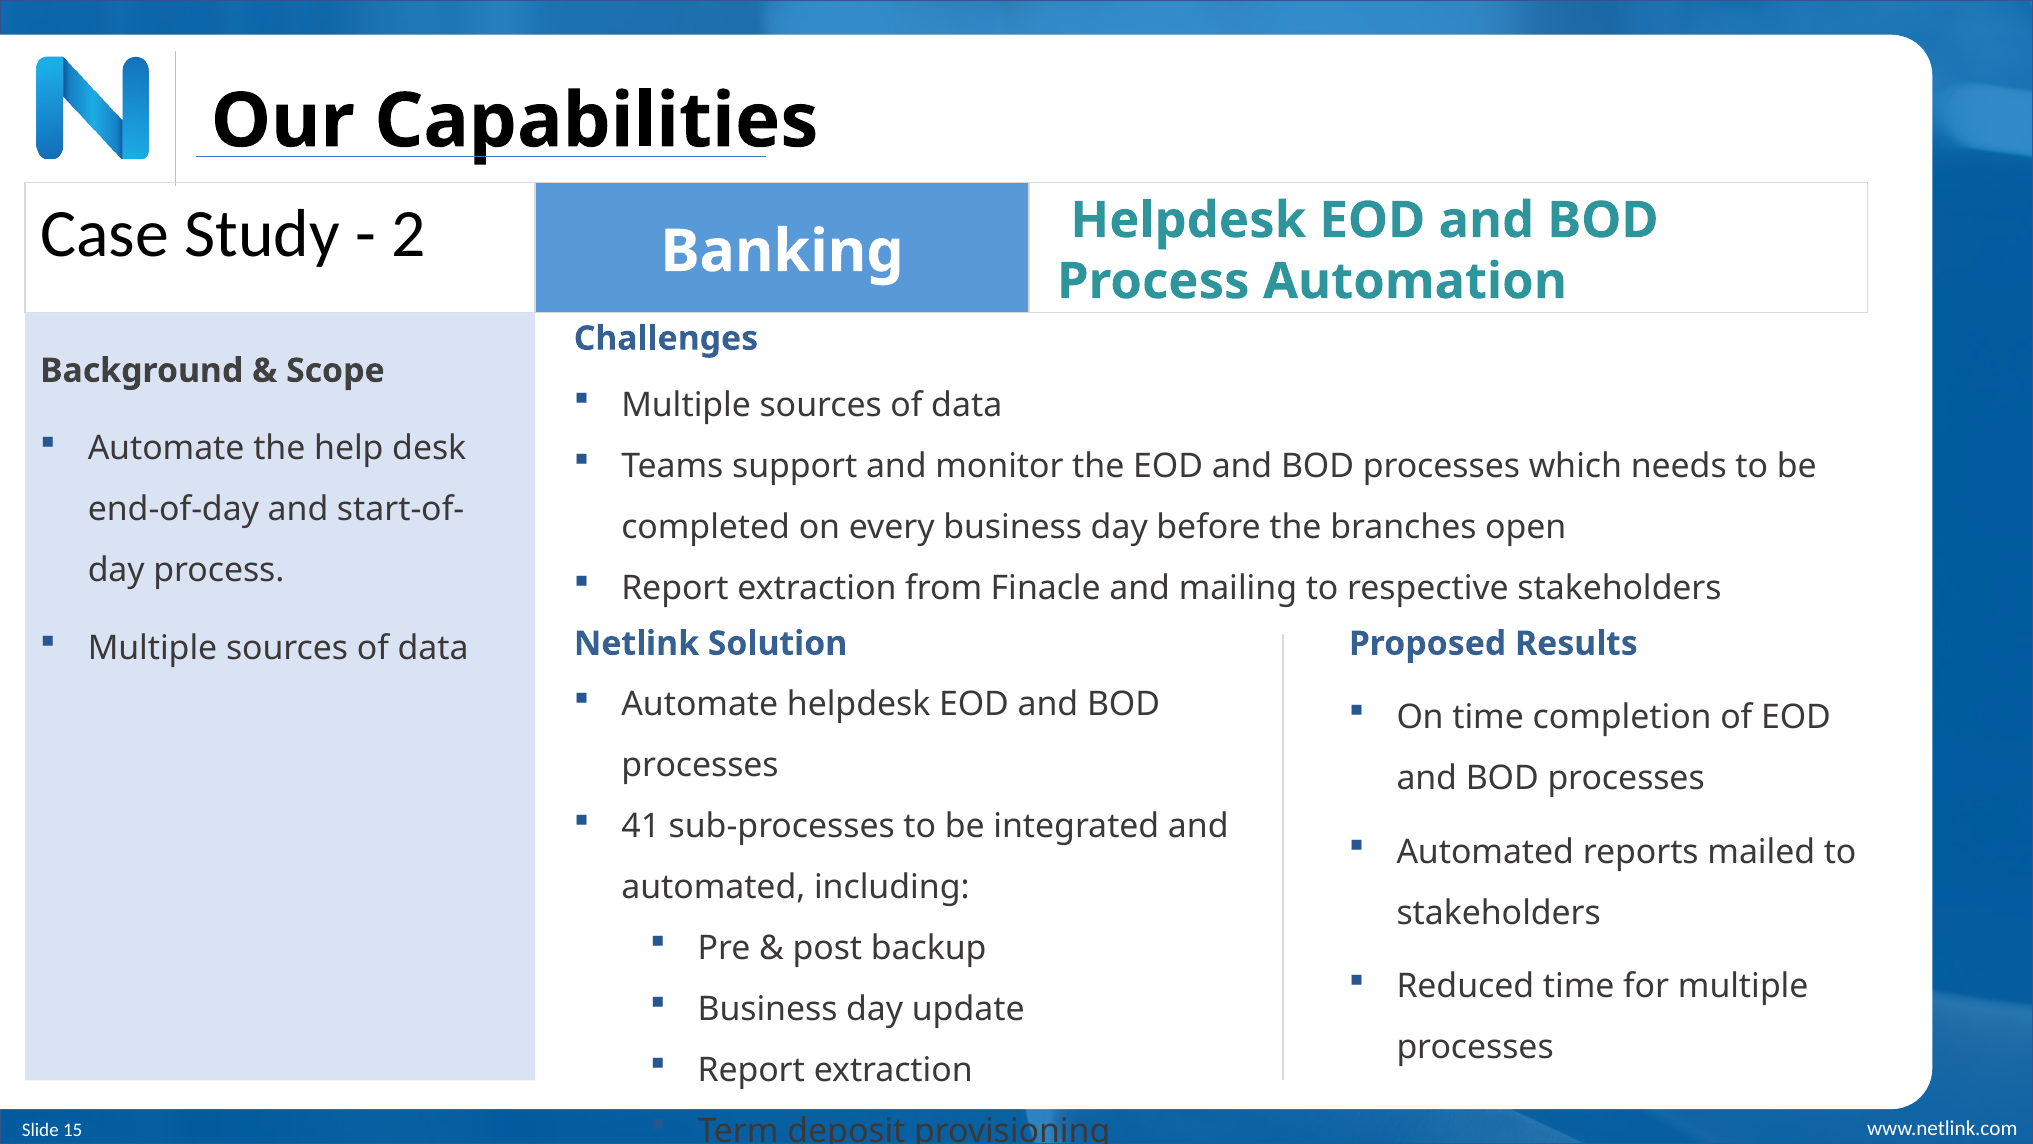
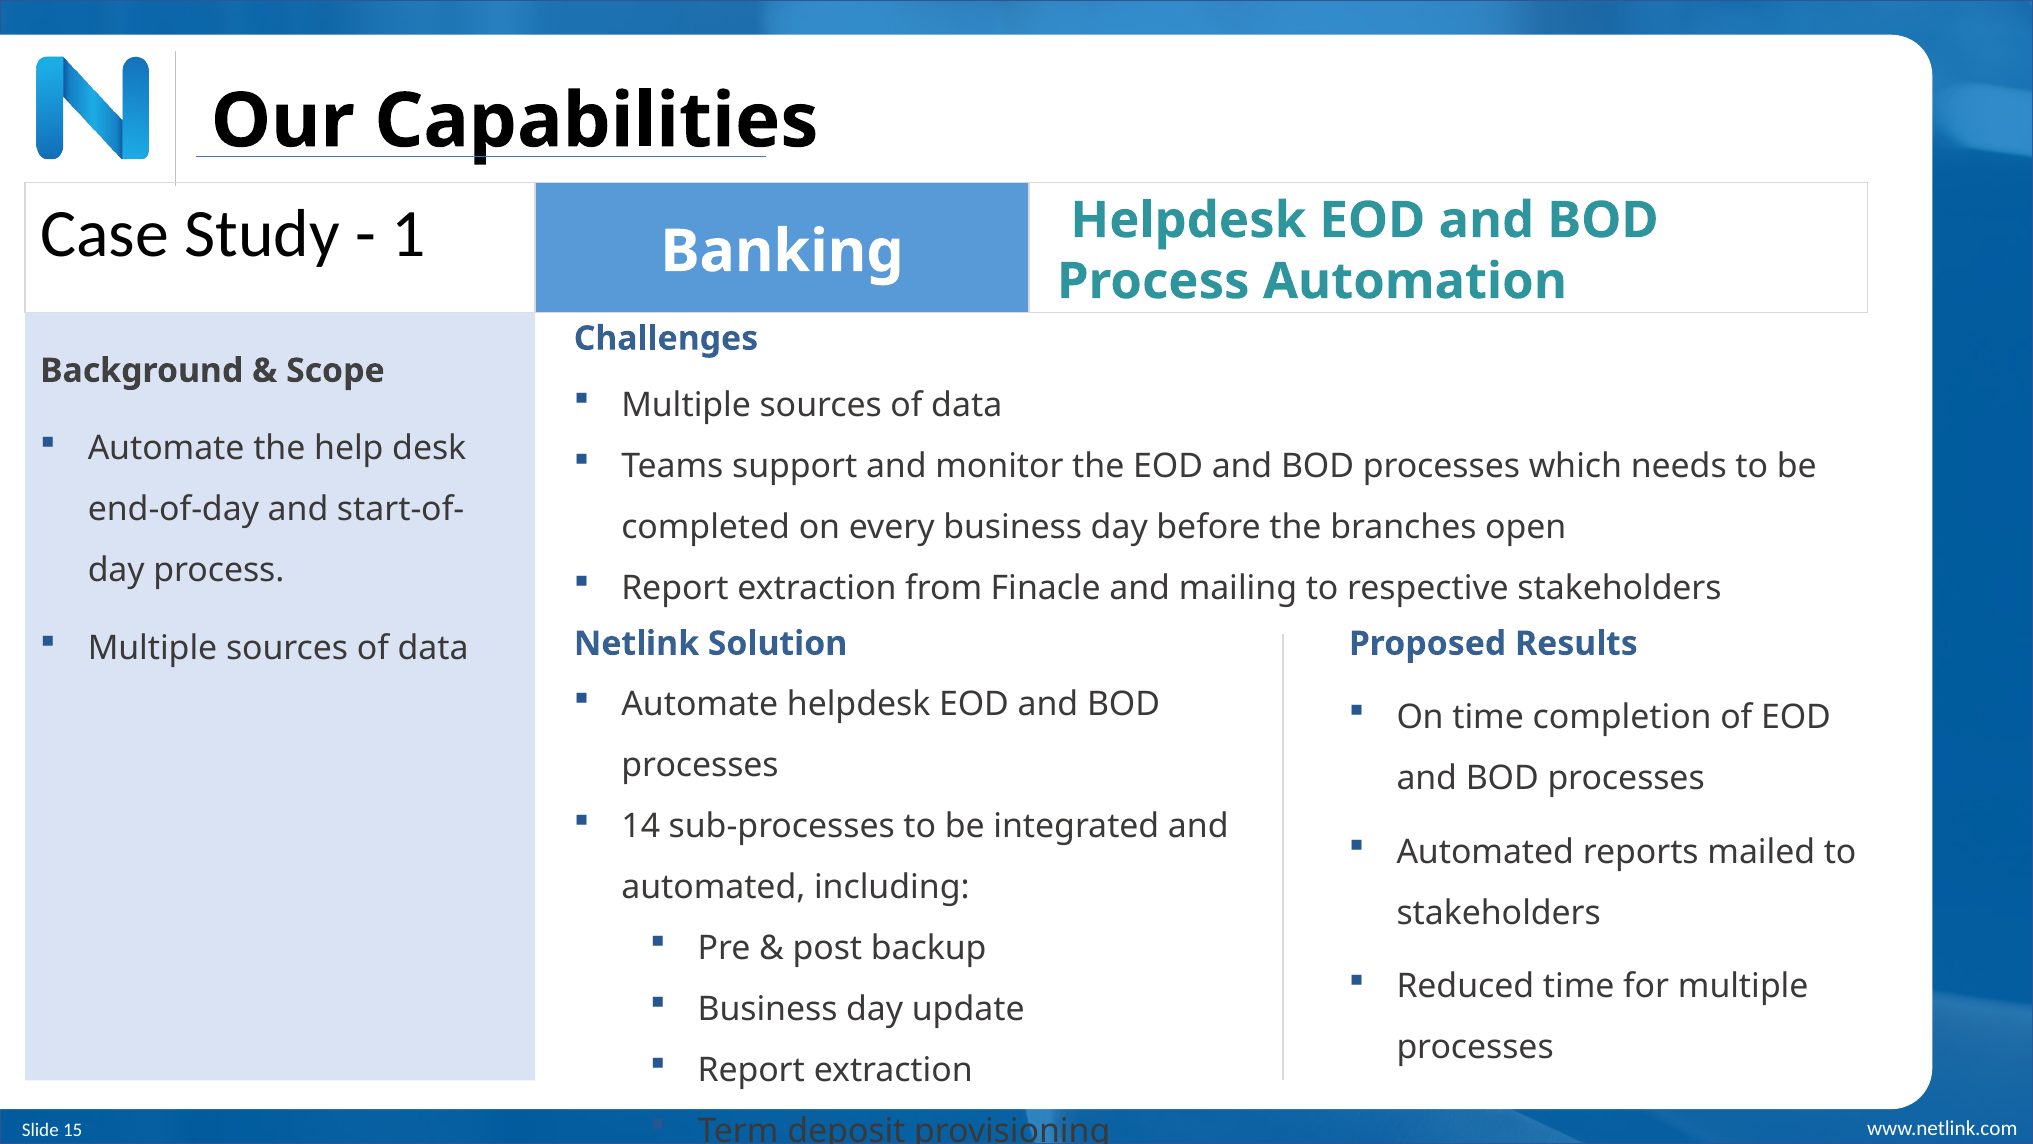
2: 2 -> 1
41: 41 -> 14
